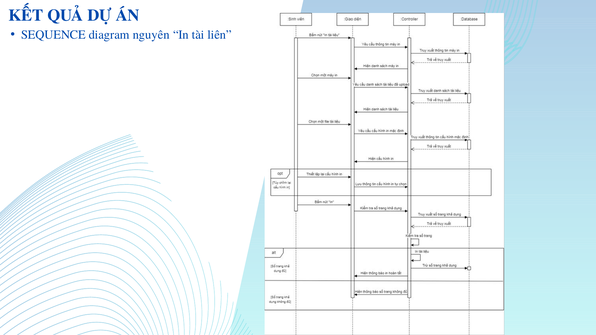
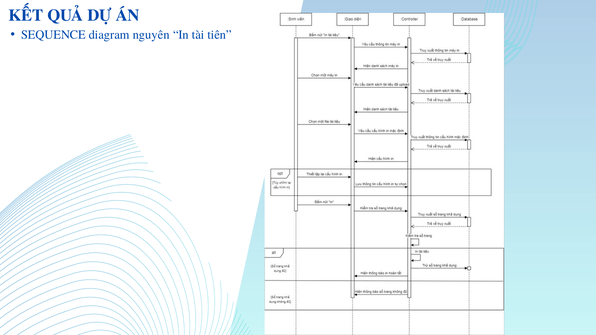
liên: liên -> tiên
